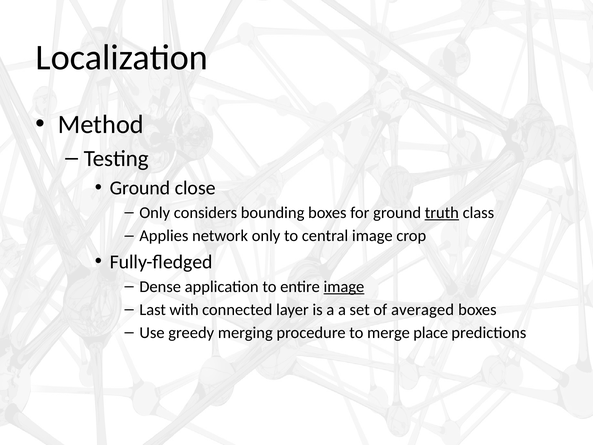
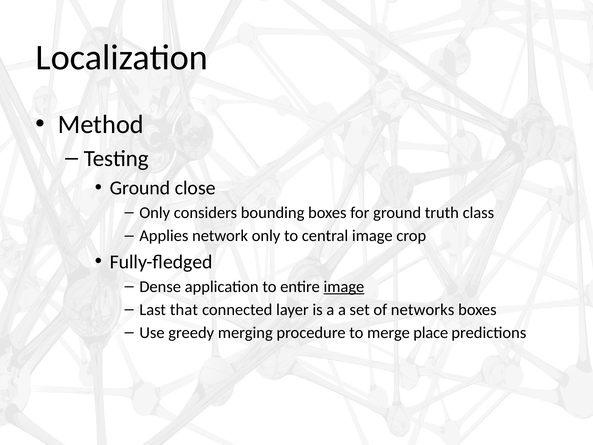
truth underline: present -> none
with: with -> that
averaged: averaged -> networks
